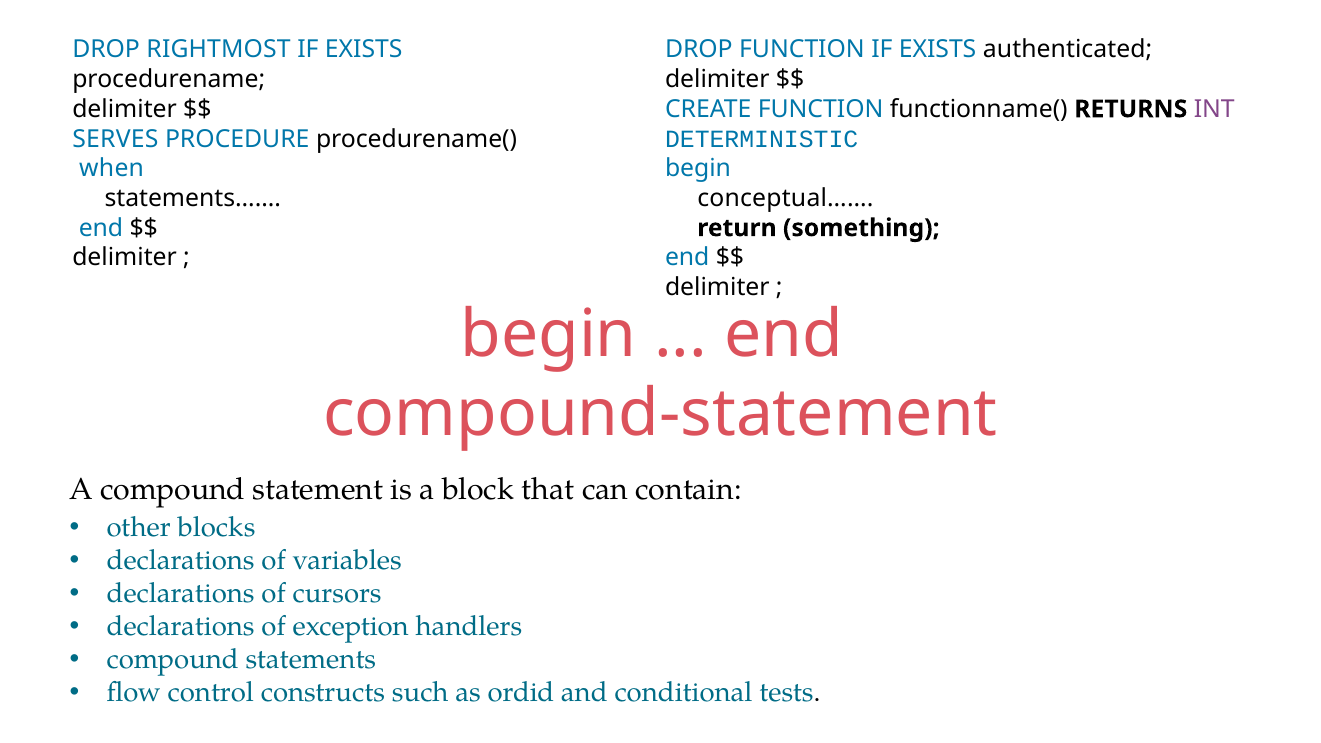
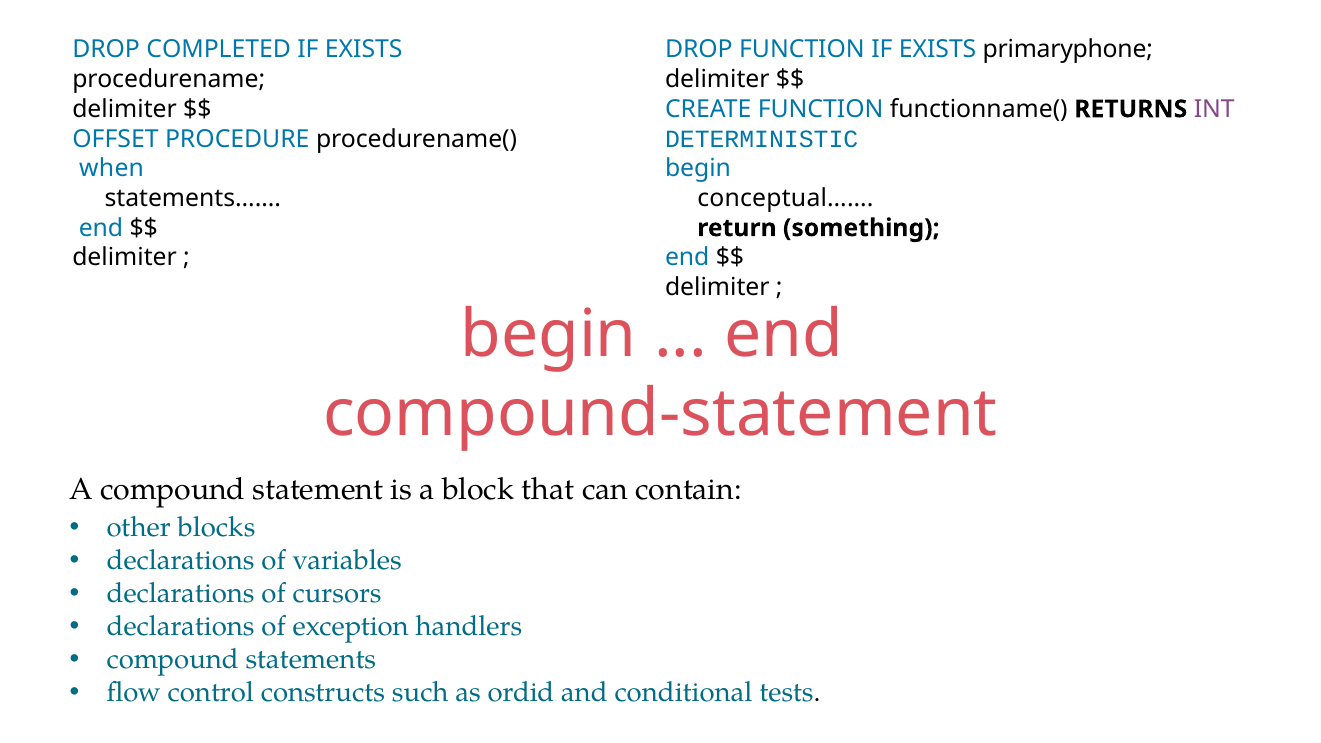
RIGHTMOST: RIGHTMOST -> COMPLETED
authenticated: authenticated -> primaryphone
SERVES: SERVES -> OFFSET
